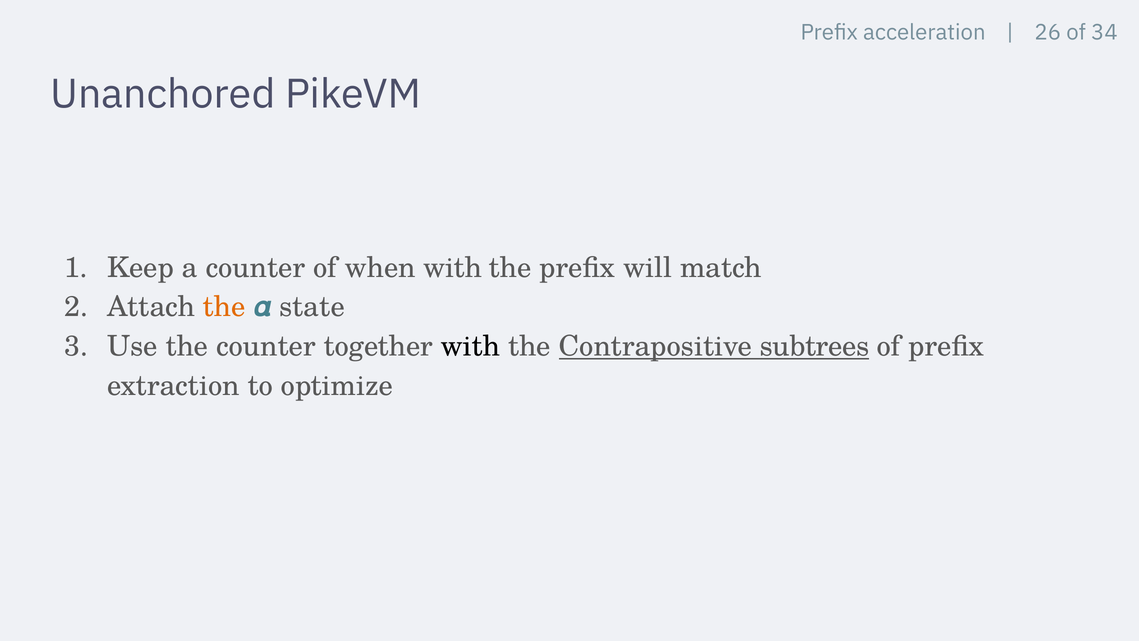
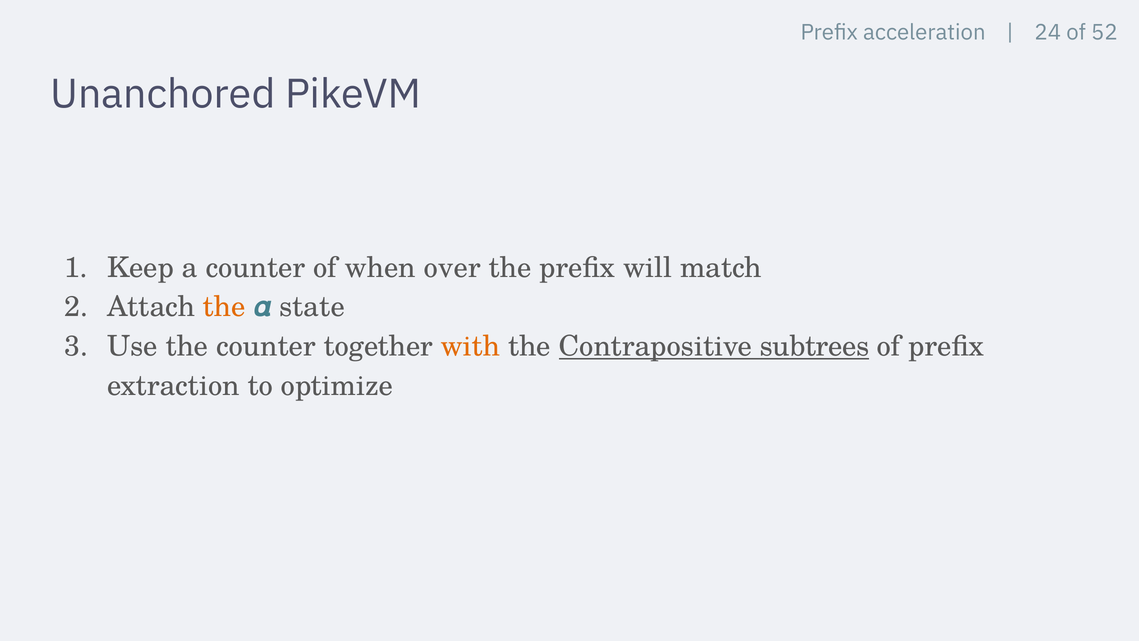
26: 26 -> 24
34: 34 -> 52
when with: with -> over
with at (471, 346) colour: black -> orange
